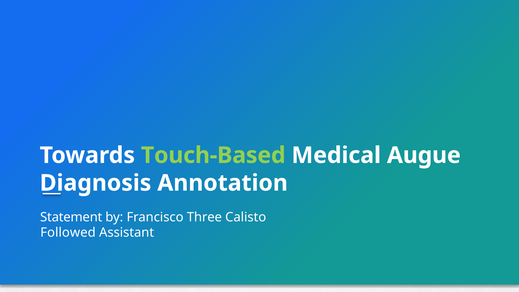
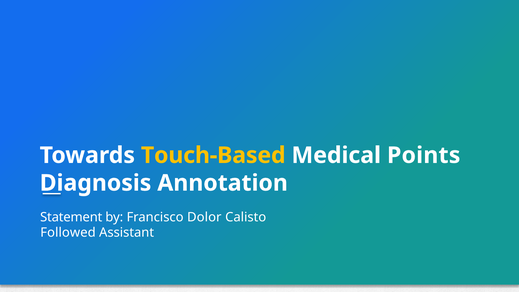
Touch-Based colour: light green -> yellow
Augue: Augue -> Points
Three: Three -> Dolor
